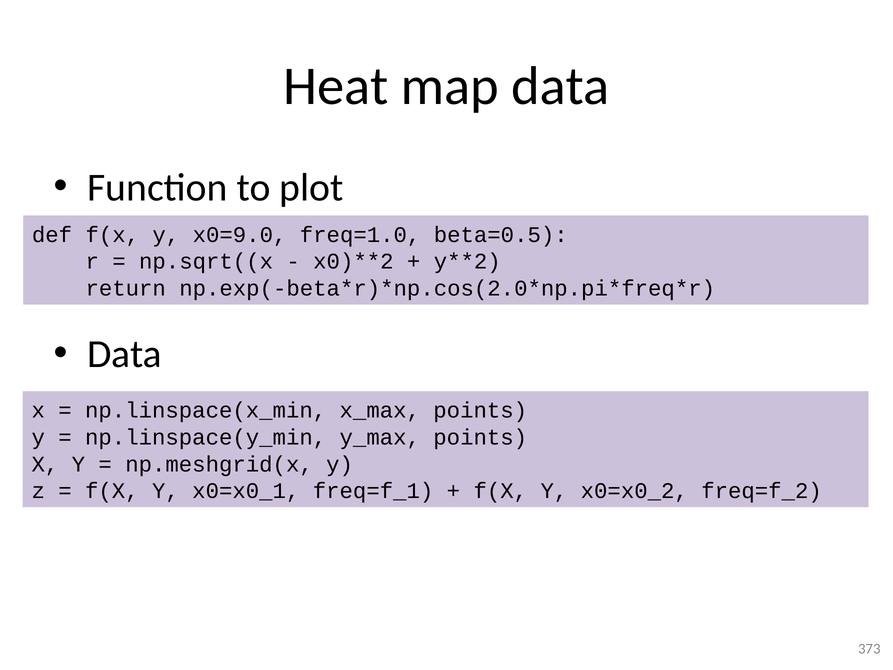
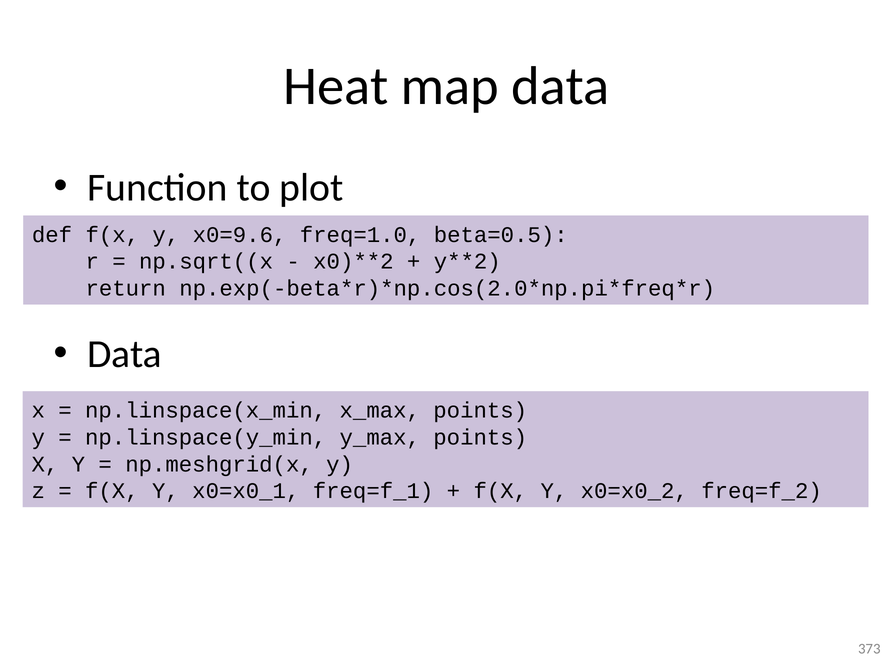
x0=9.0: x0=9.0 -> x0=9.6
